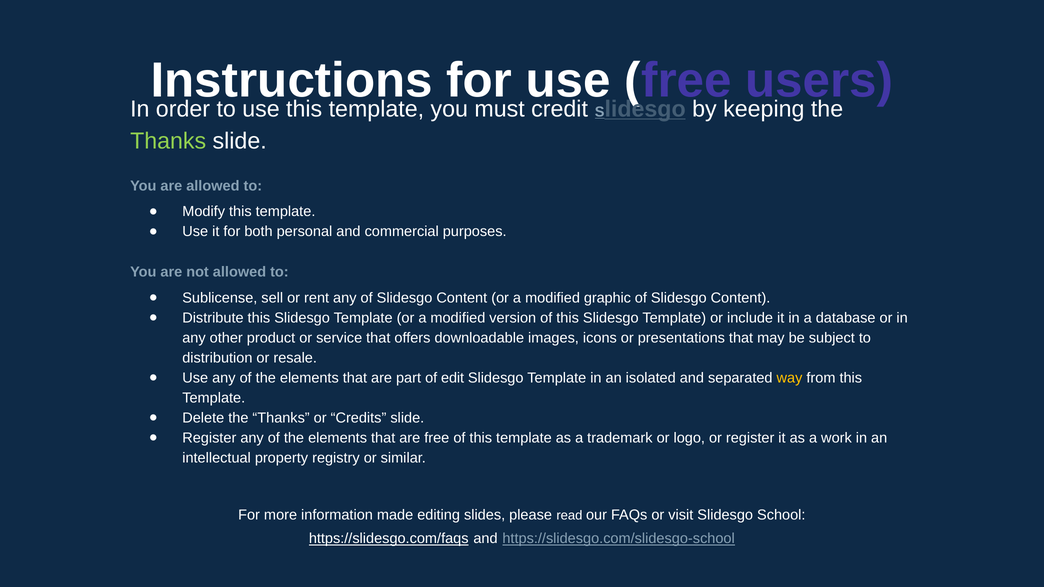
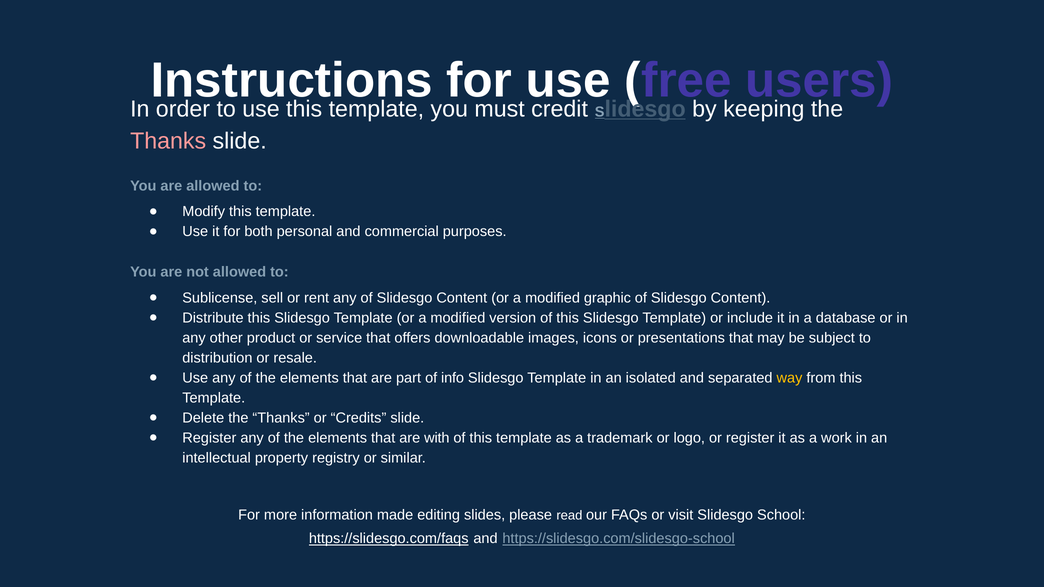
Thanks at (168, 141) colour: light green -> pink
edit: edit -> info
are free: free -> with
